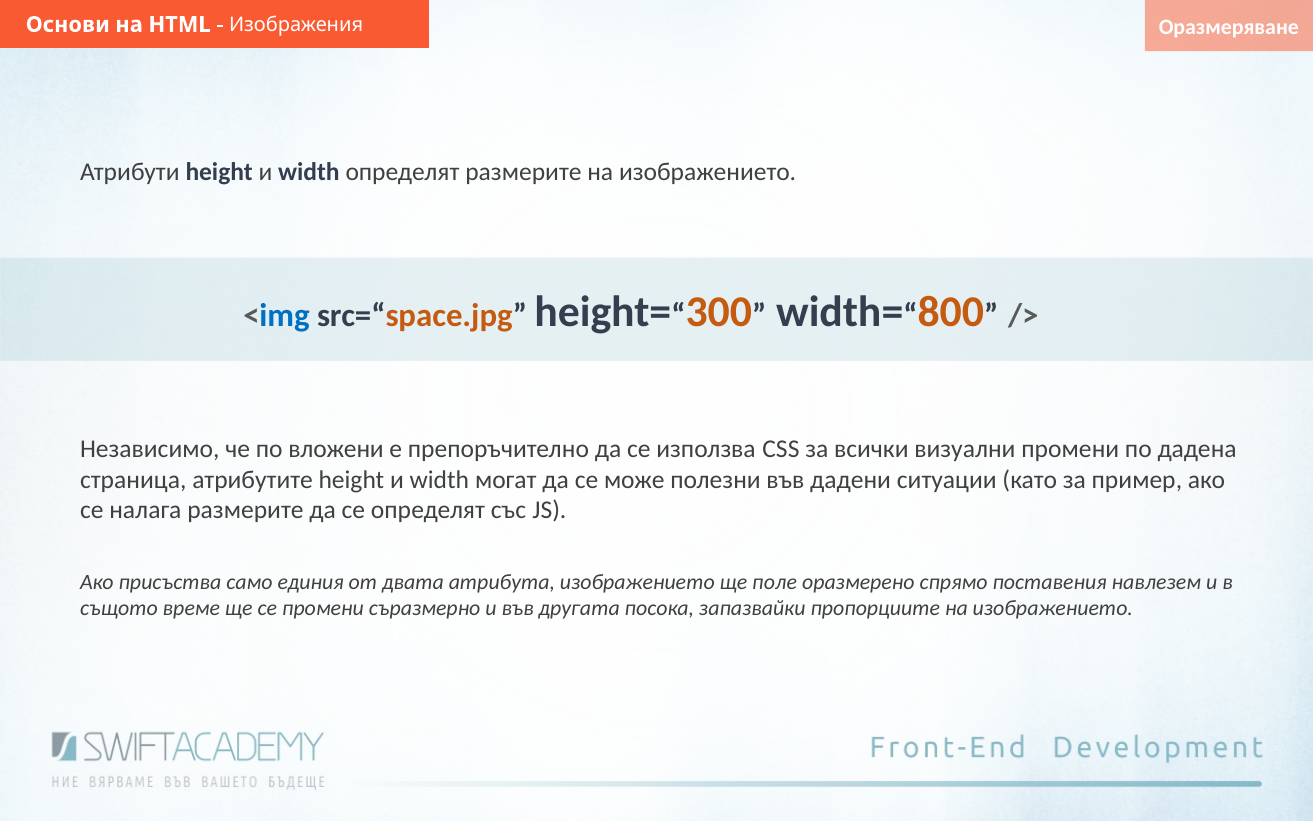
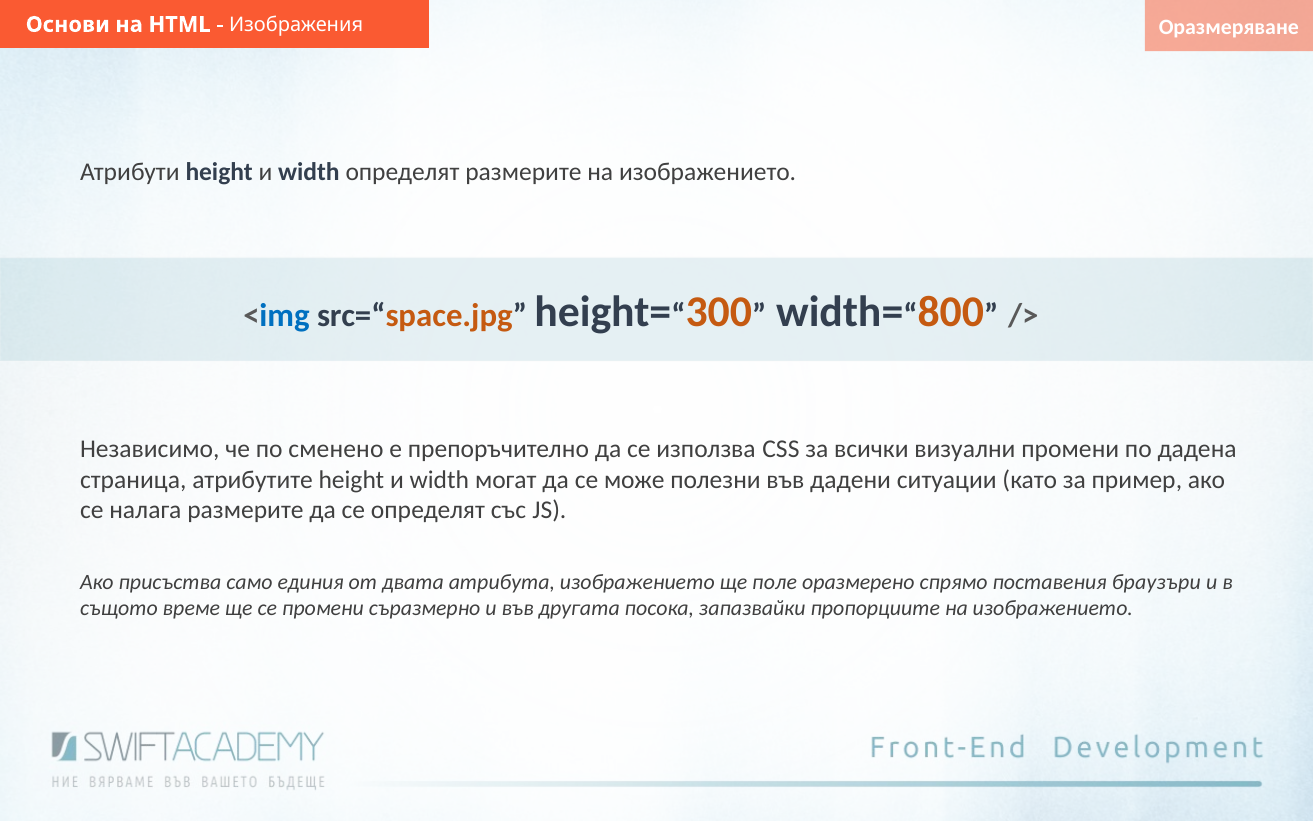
вложени: вложени -> сменено
навлезем: навлезем -> браузъри
